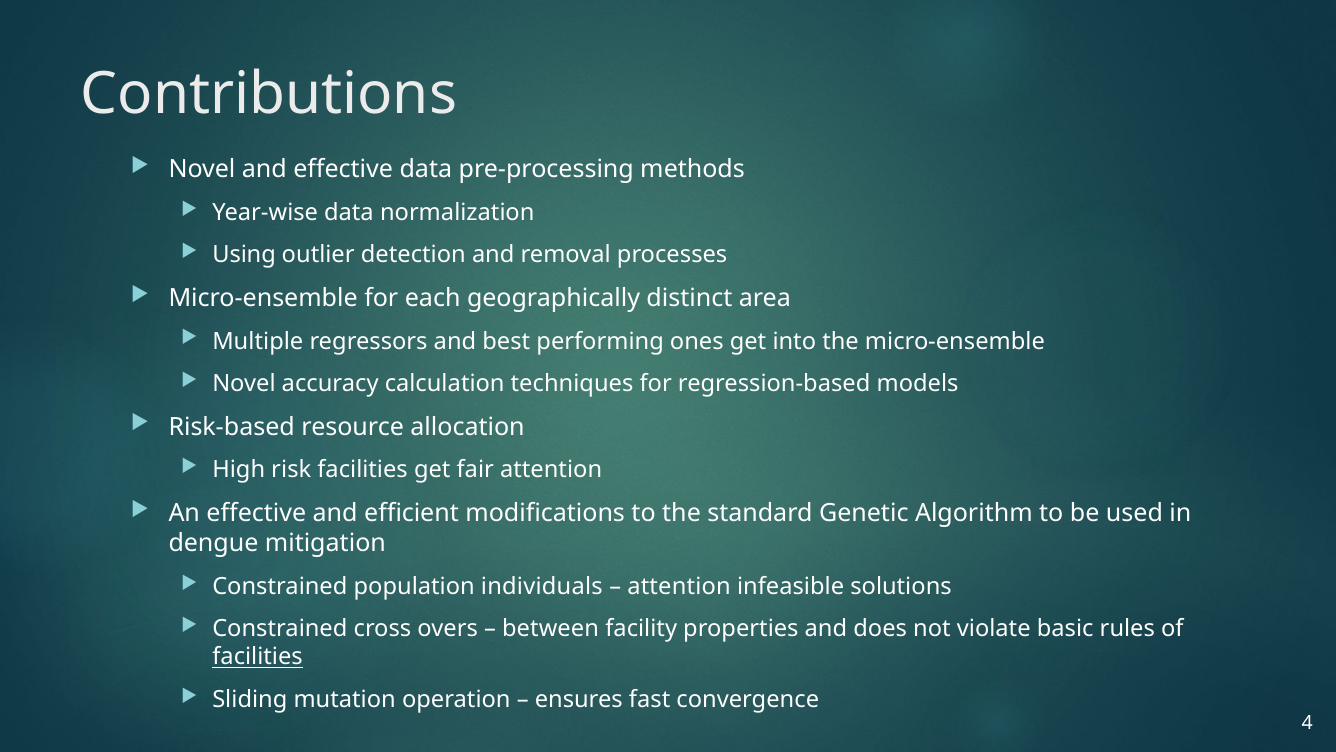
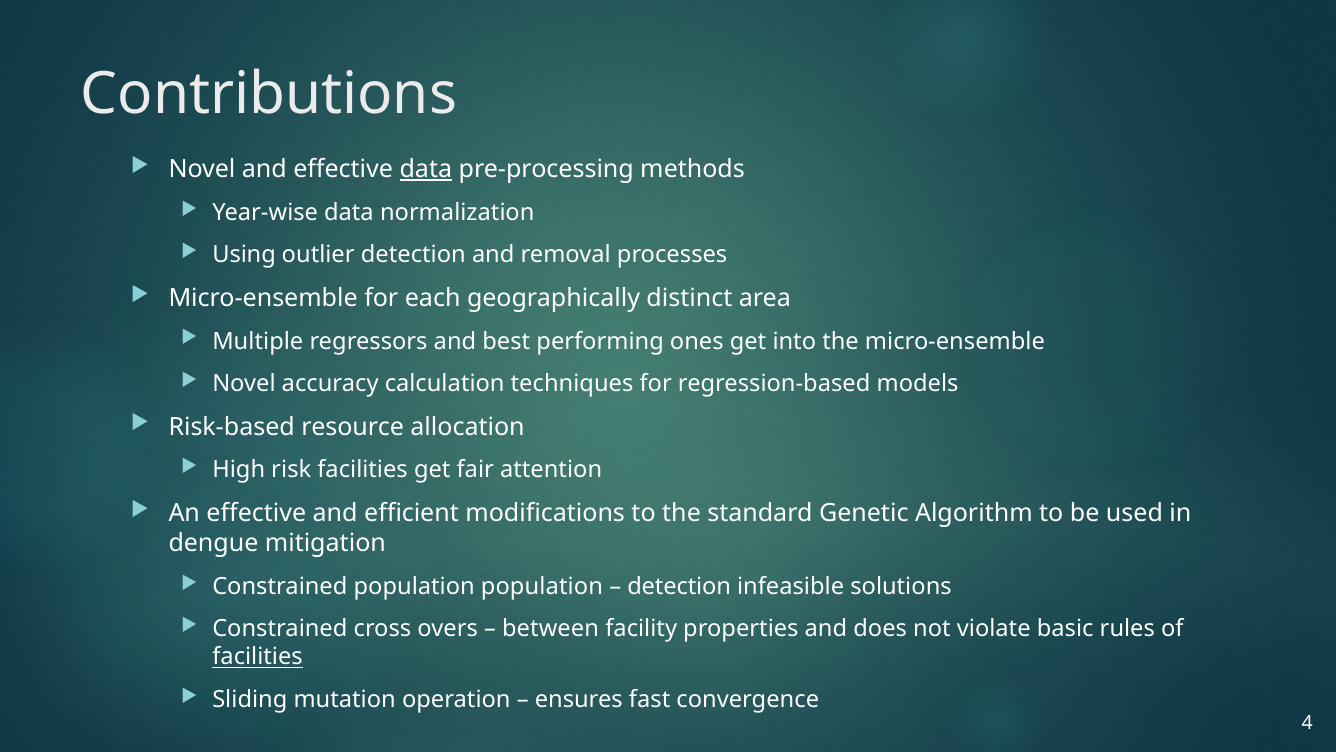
data at (426, 169) underline: none -> present
population individuals: individuals -> population
attention at (679, 586): attention -> detection
